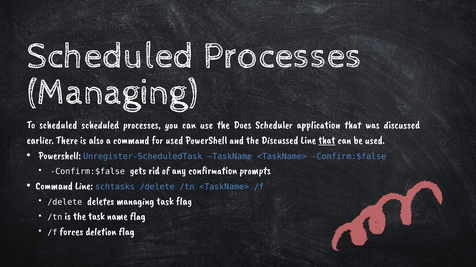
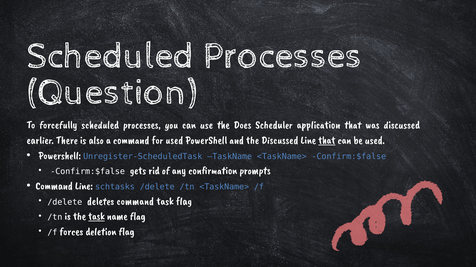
Managing at (112, 92): Managing -> Question
To scheduled: scheduled -> forcefully
deletes managing: managing -> command
task at (96, 217) underline: none -> present
